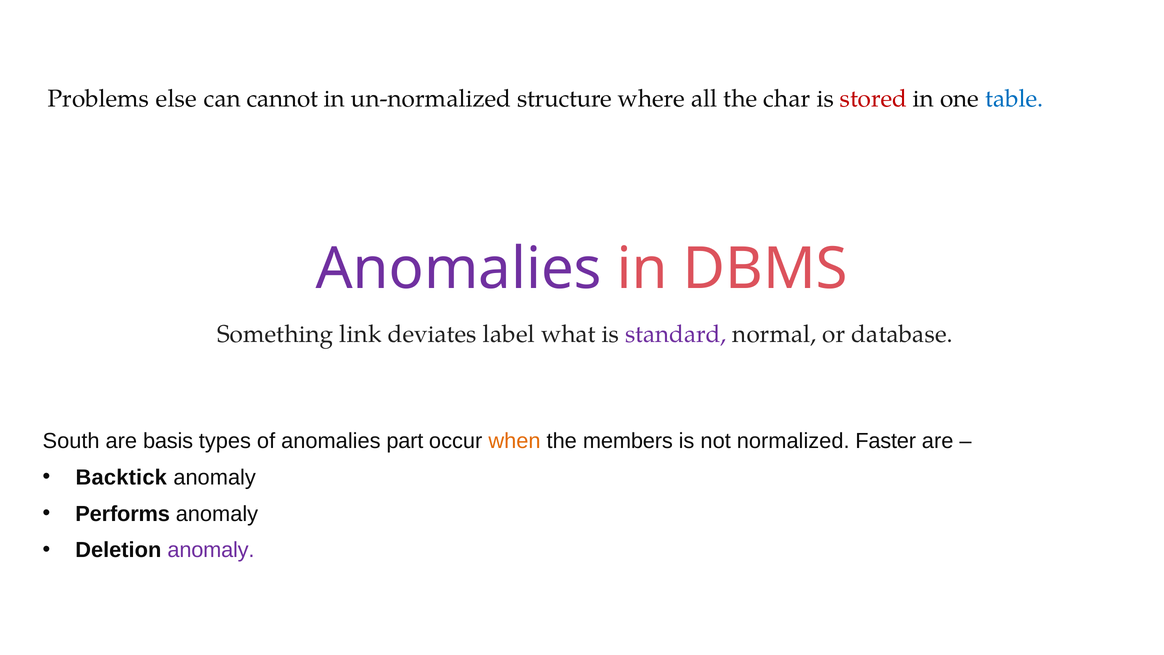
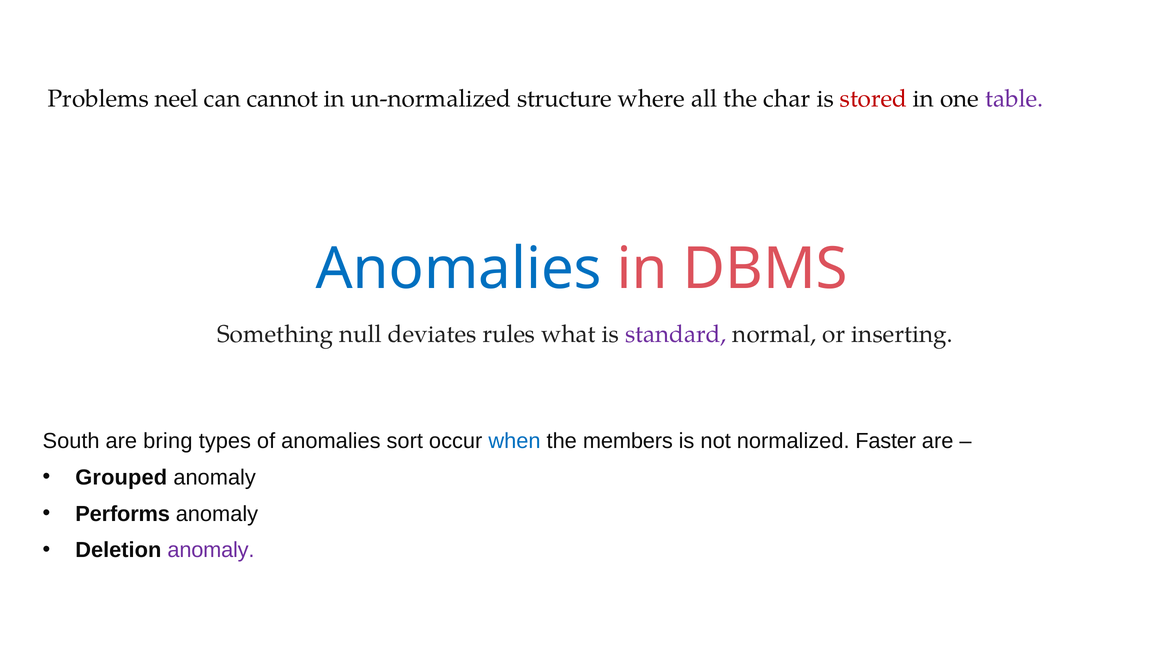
else: else -> neel
table colour: blue -> purple
Anomalies at (459, 269) colour: purple -> blue
link: link -> null
label: label -> rules
database: database -> inserting
basis: basis -> bring
part: part -> sort
when colour: orange -> blue
Backtick: Backtick -> Grouped
